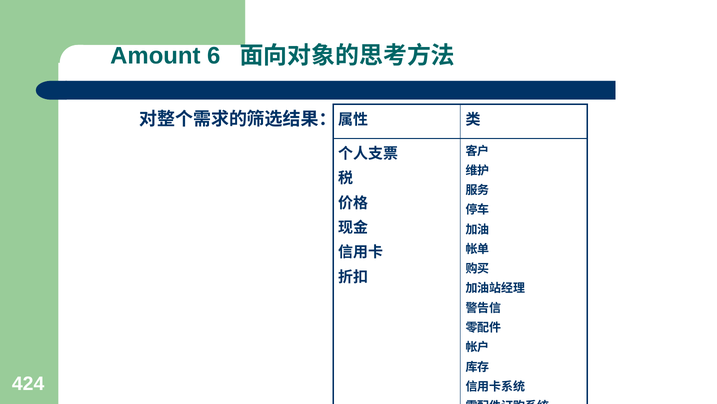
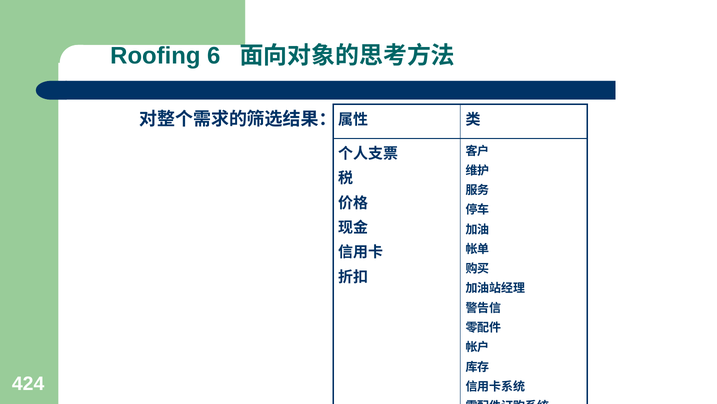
Amount: Amount -> Roofing
